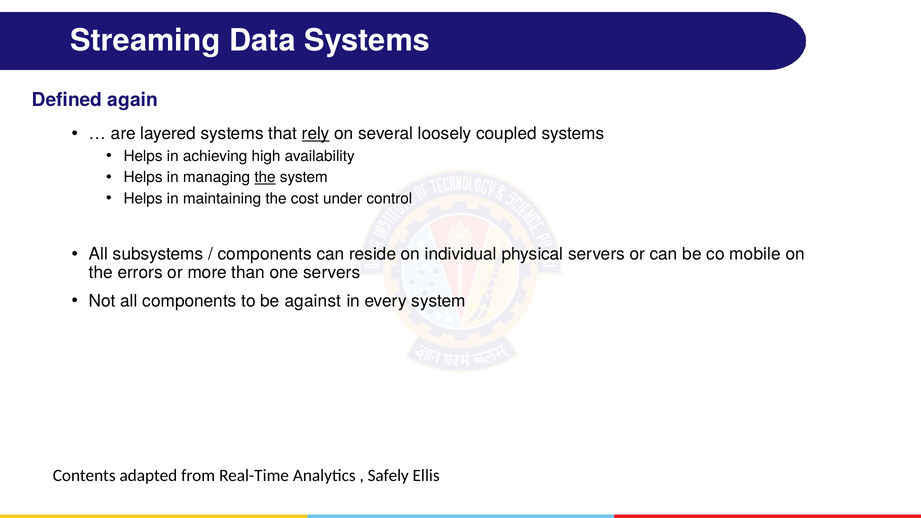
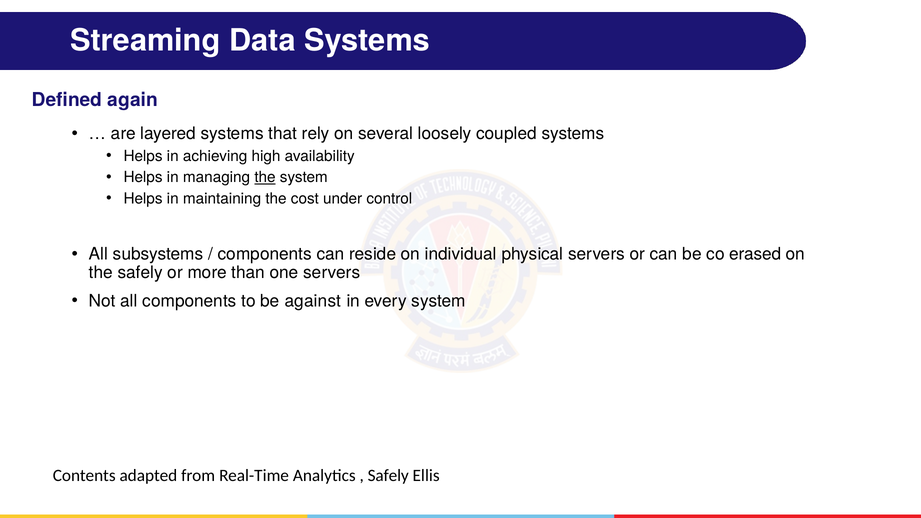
rely underline: present -> none
mobile: mobile -> erased
the errors: errors -> safely
